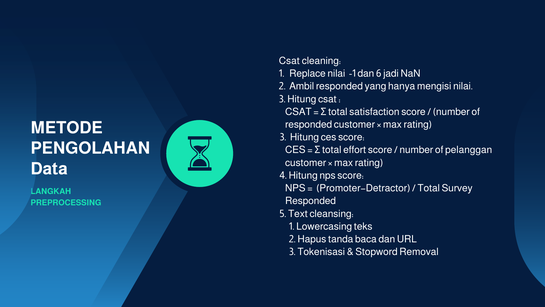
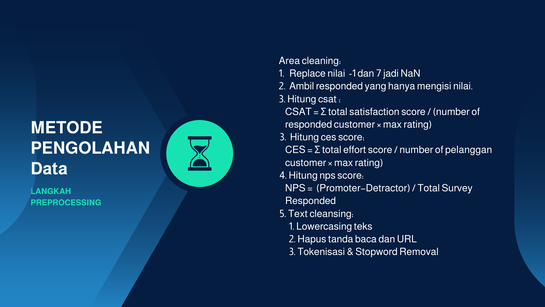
Csat at (289, 61): Csat -> Area
6: 6 -> 7
